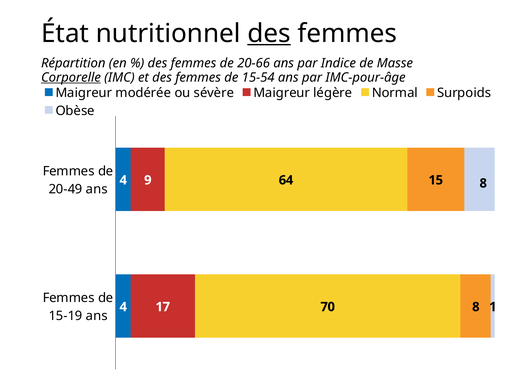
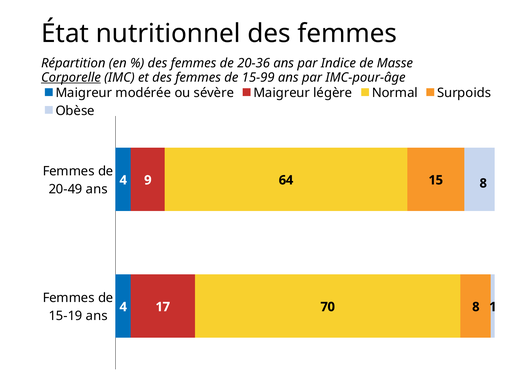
des at (269, 34) underline: present -> none
20-66: 20-66 -> 20-36
15-54: 15-54 -> 15-99
